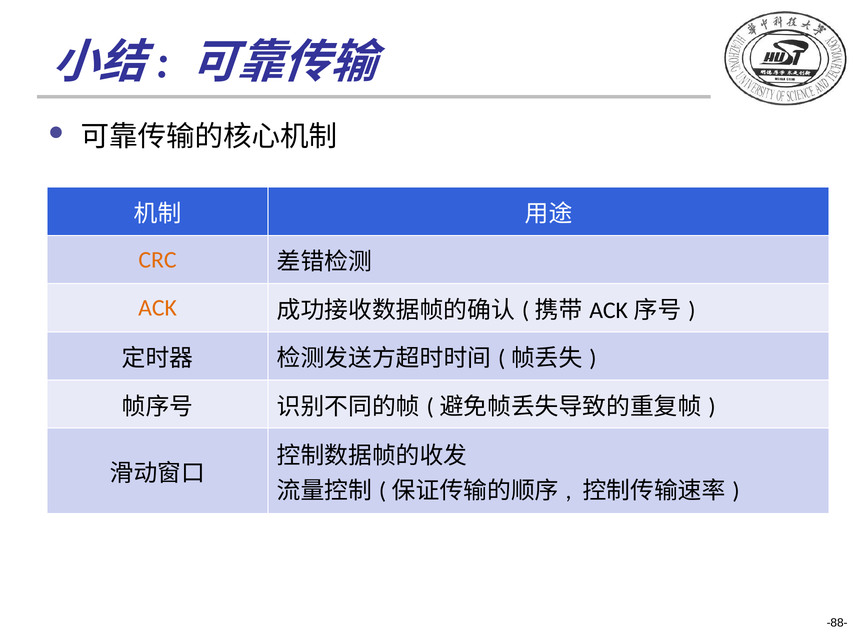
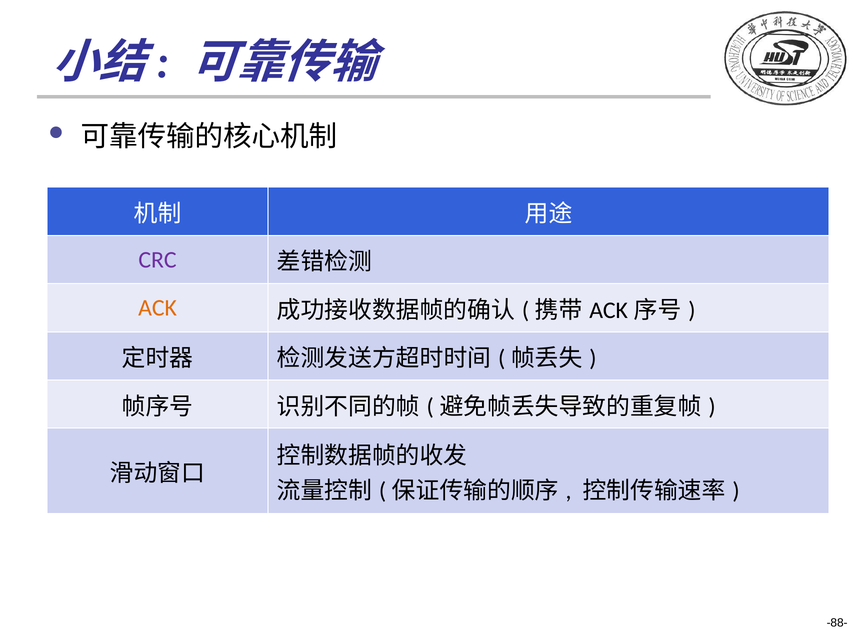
CRC colour: orange -> purple
